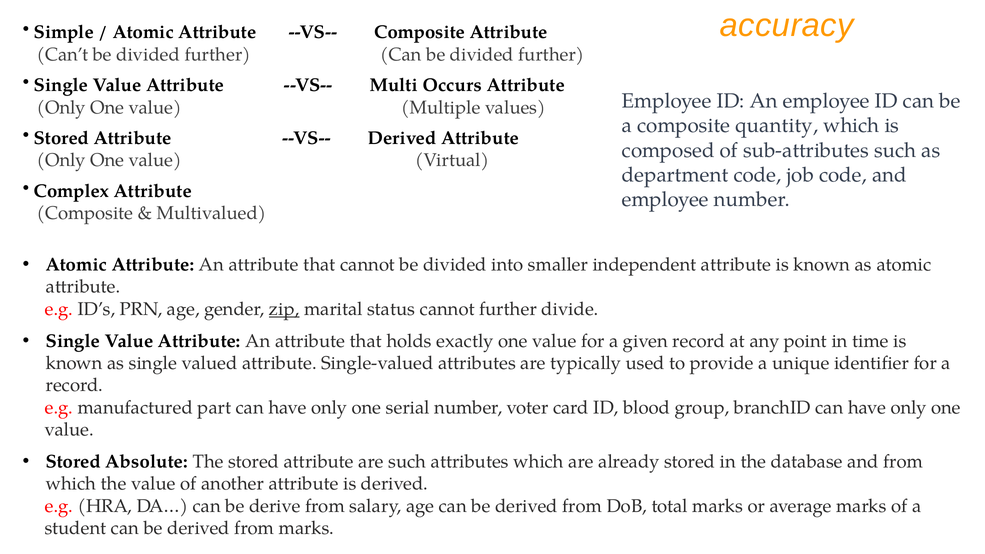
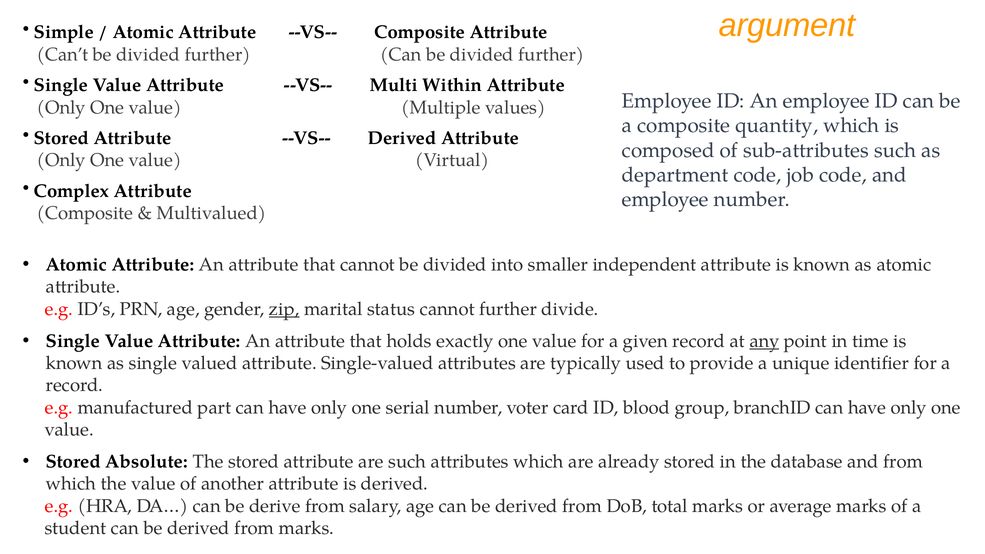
accuracy: accuracy -> argument
Occurs: Occurs -> Within
any underline: none -> present
